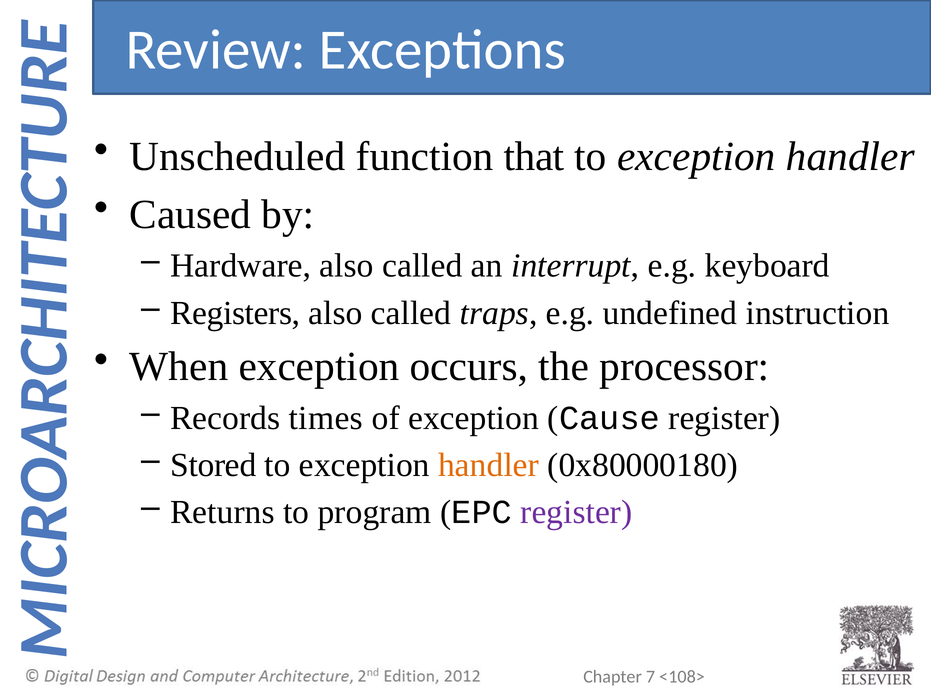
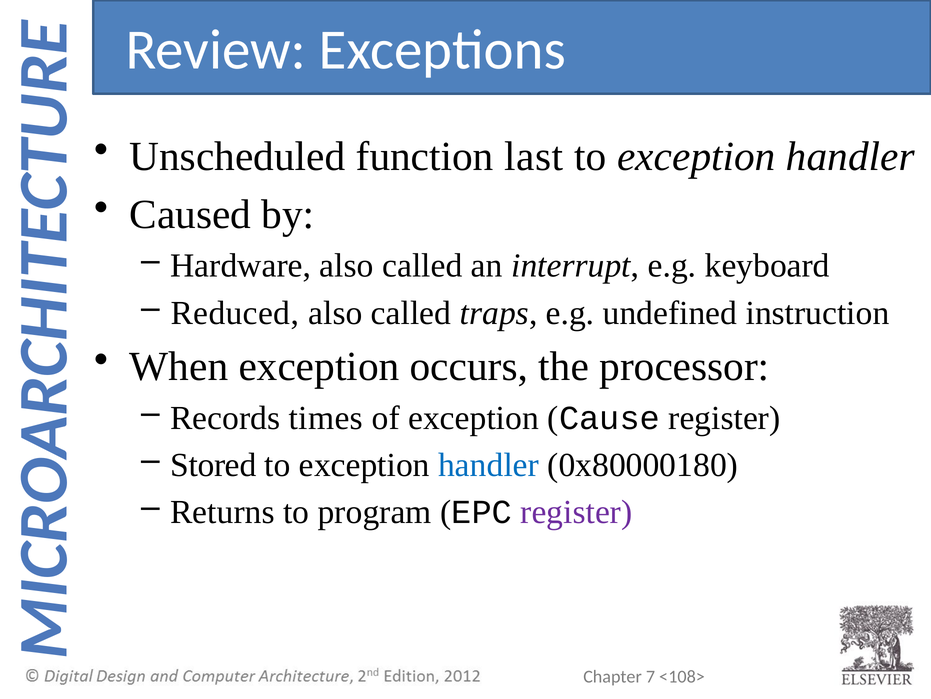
that: that -> last
Registers: Registers -> Reduced
handler at (489, 465) colour: orange -> blue
